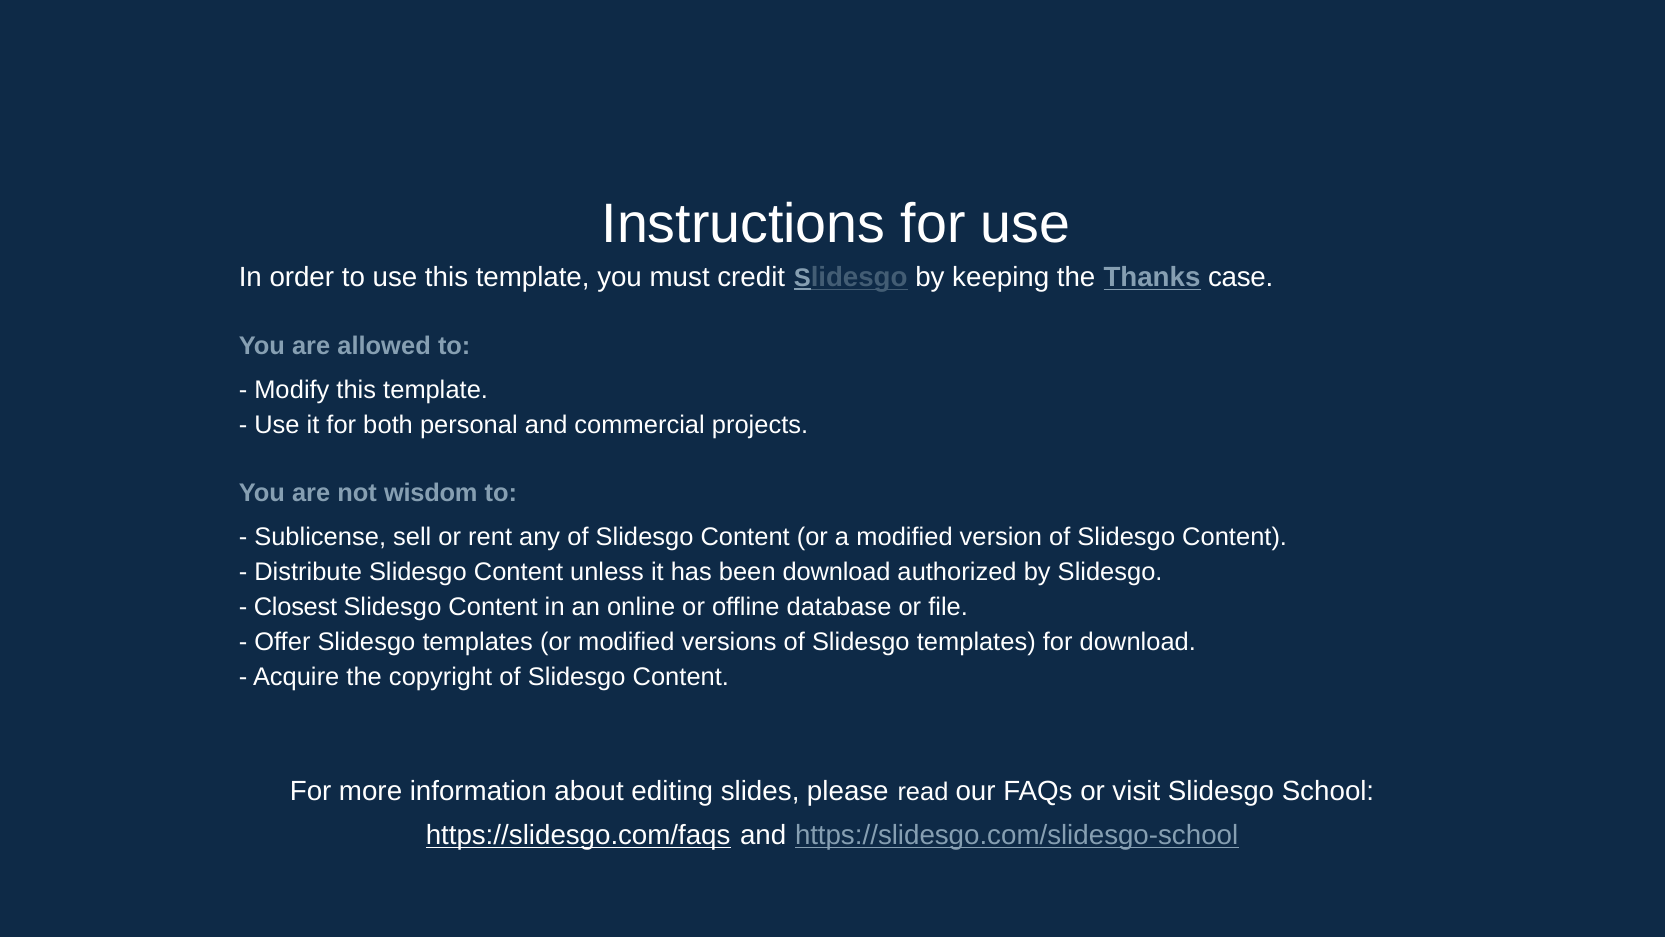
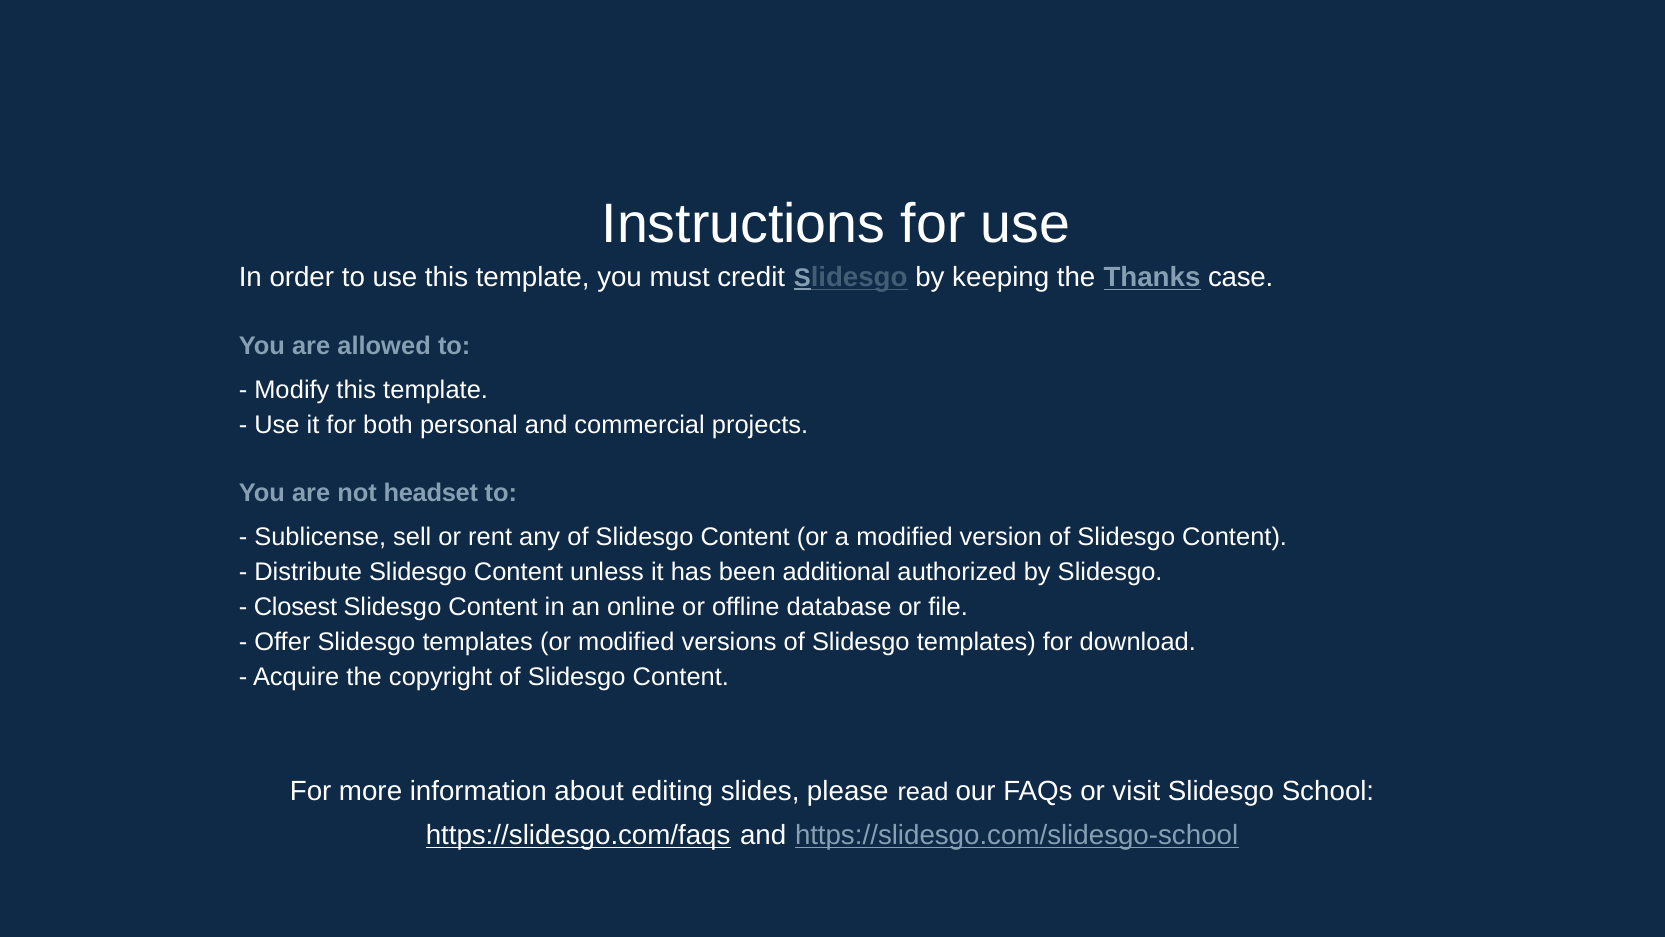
wisdom: wisdom -> headset
been download: download -> additional
